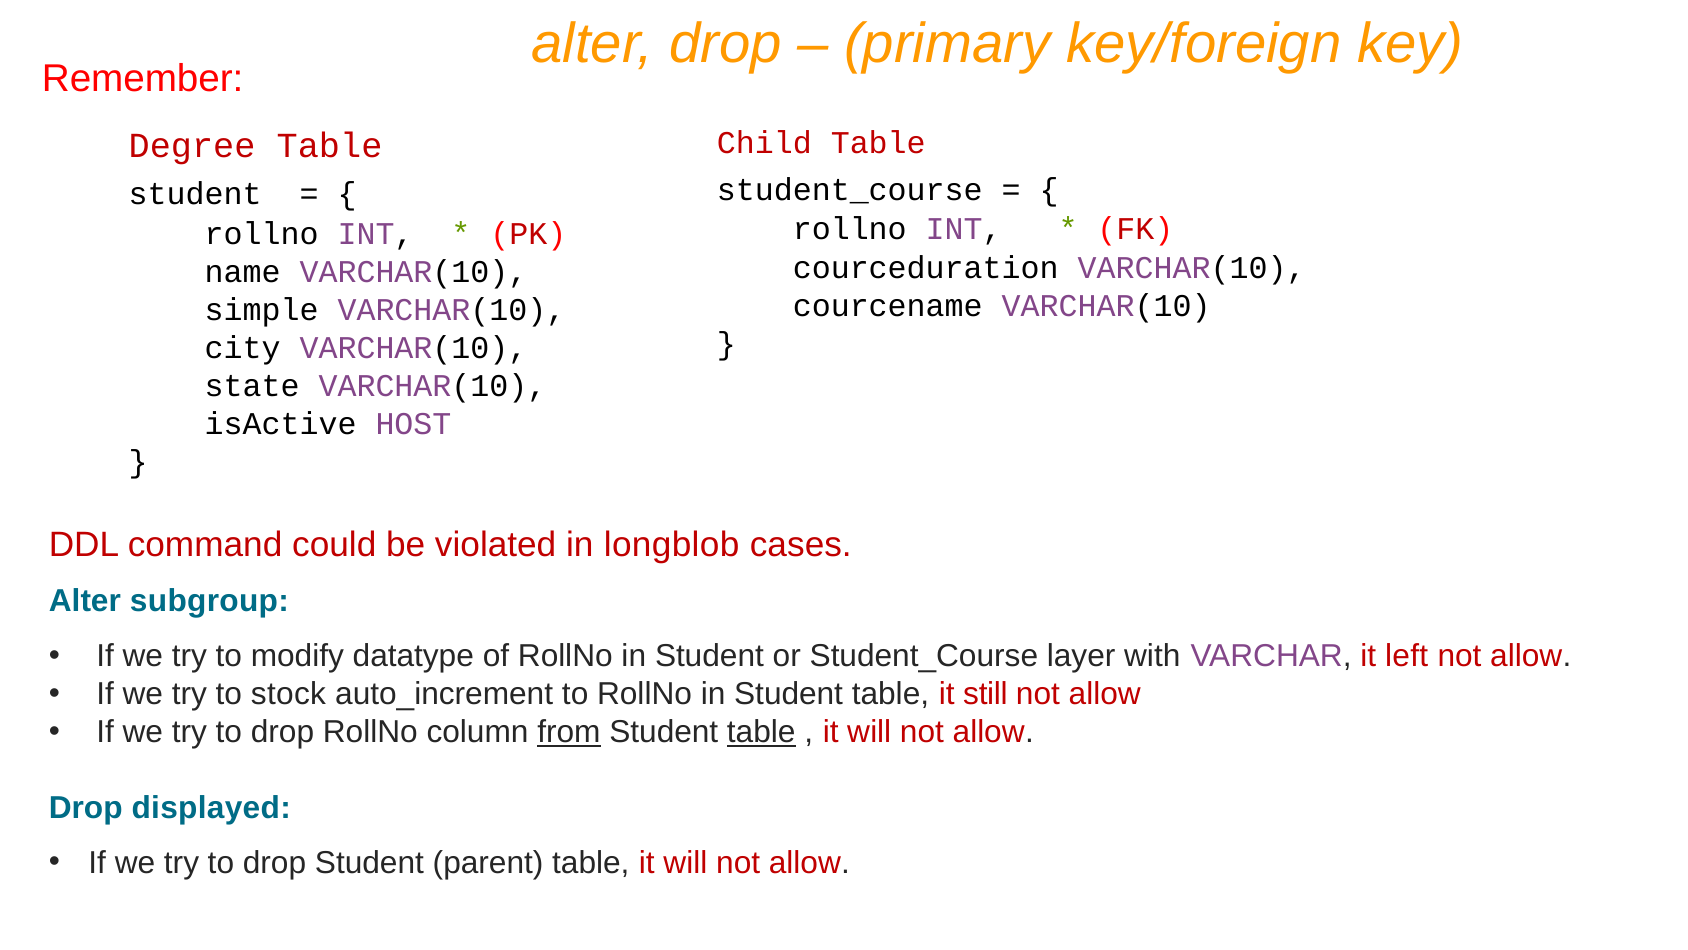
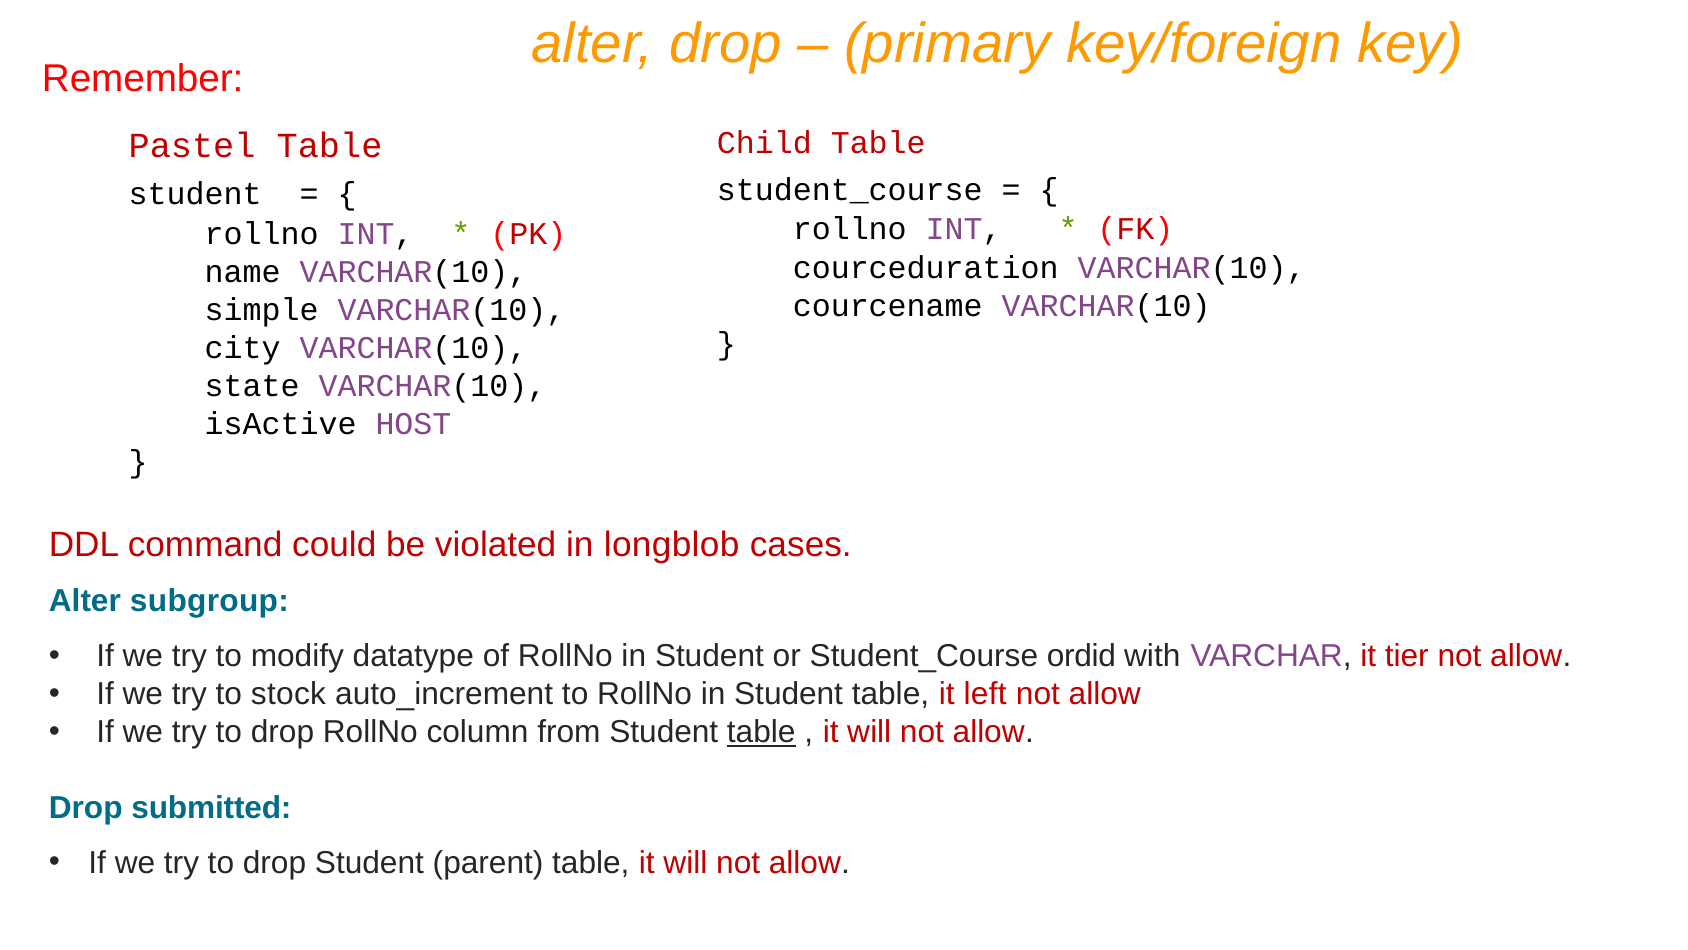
Degree: Degree -> Pastel
layer: layer -> ordid
left: left -> tier
still: still -> left
from underline: present -> none
displayed: displayed -> submitted
